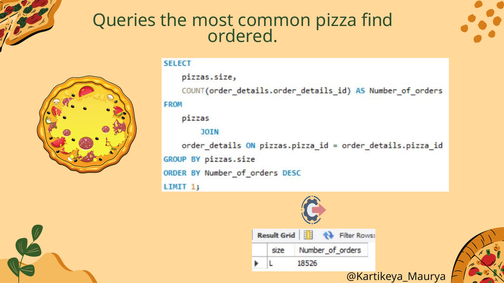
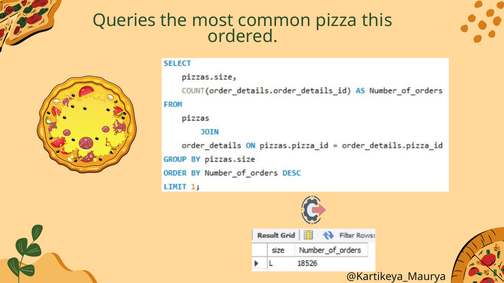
find: find -> this
